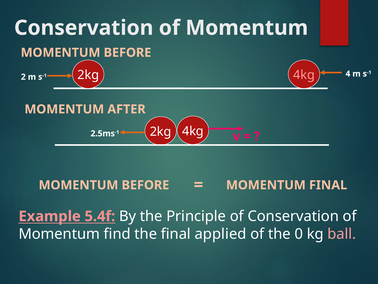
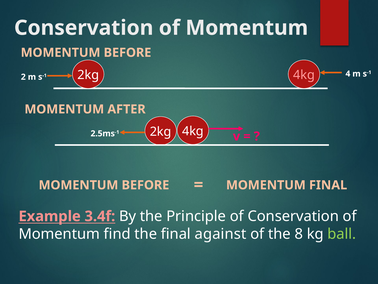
5.4f: 5.4f -> 3.4f
applied: applied -> against
0: 0 -> 8
ball colour: pink -> light green
